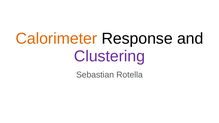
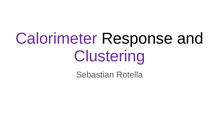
Calorimeter colour: orange -> purple
